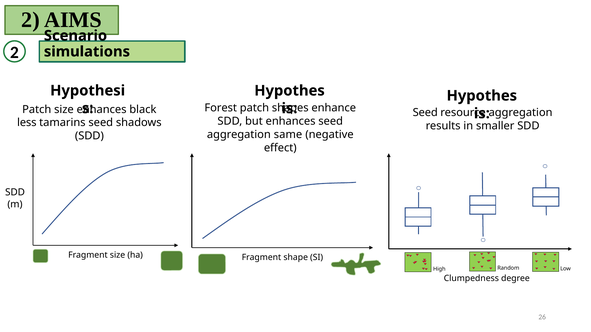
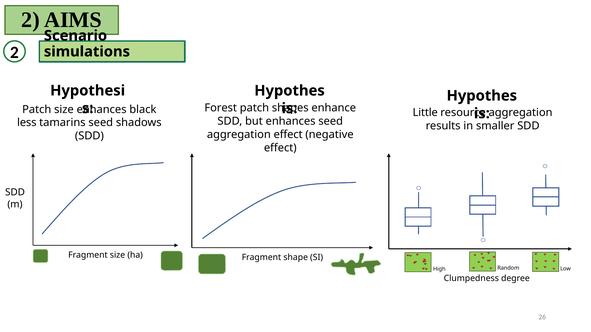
Seed at (425, 113): Seed -> Little
aggregation same: same -> effect
